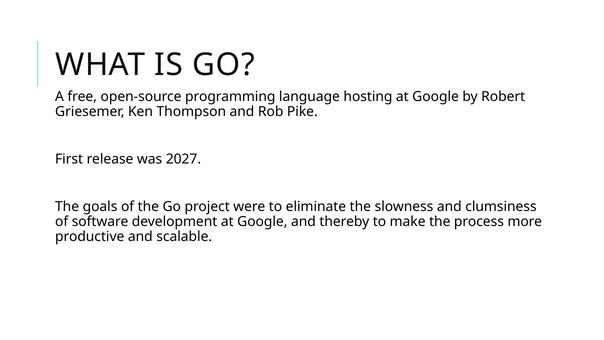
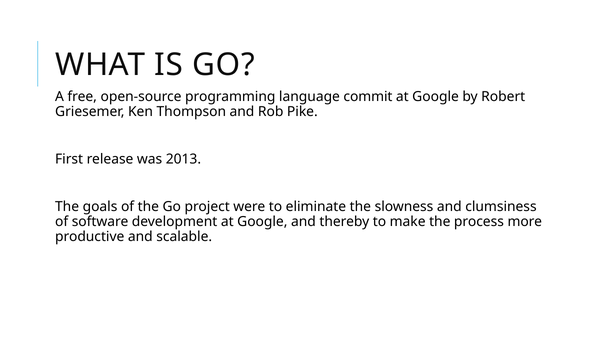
hosting: hosting -> commit
2027: 2027 -> 2013
